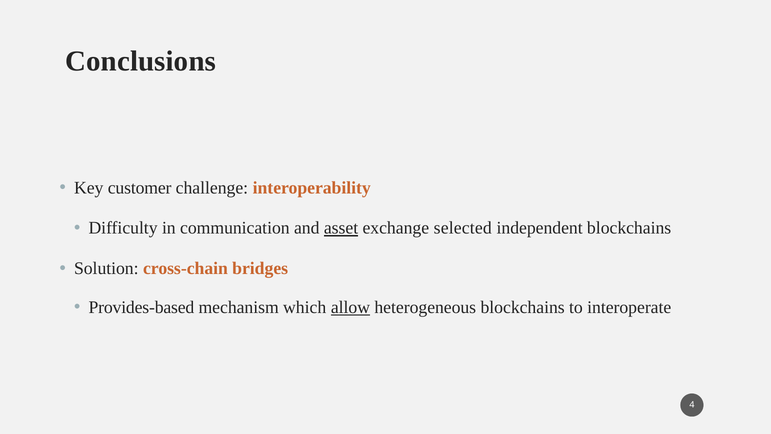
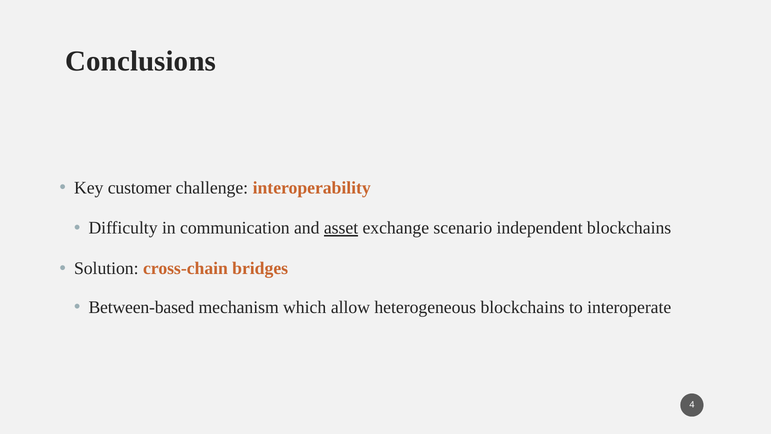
selected: selected -> scenario
Provides-based: Provides-based -> Between-based
allow underline: present -> none
